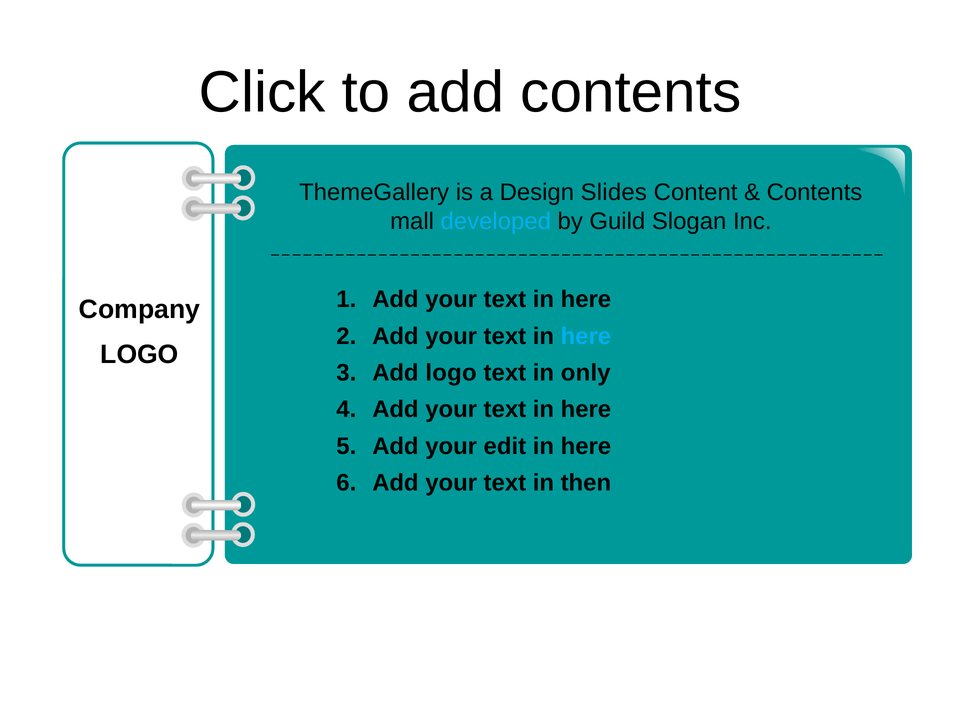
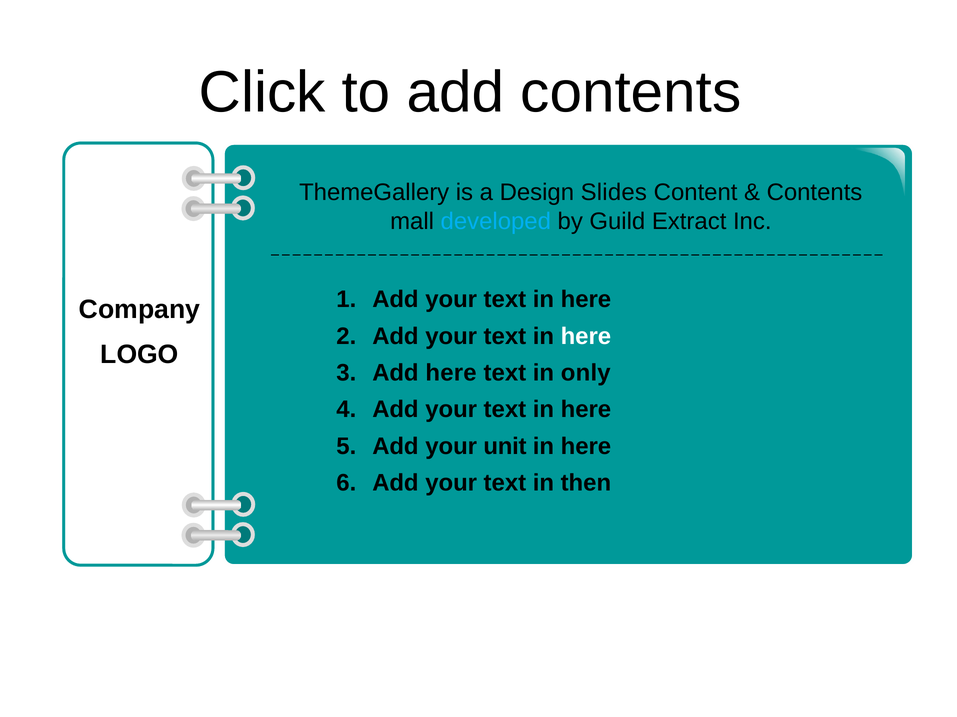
Slogan: Slogan -> Extract
here at (586, 337) colour: light blue -> white
Add logo: logo -> here
edit: edit -> unit
